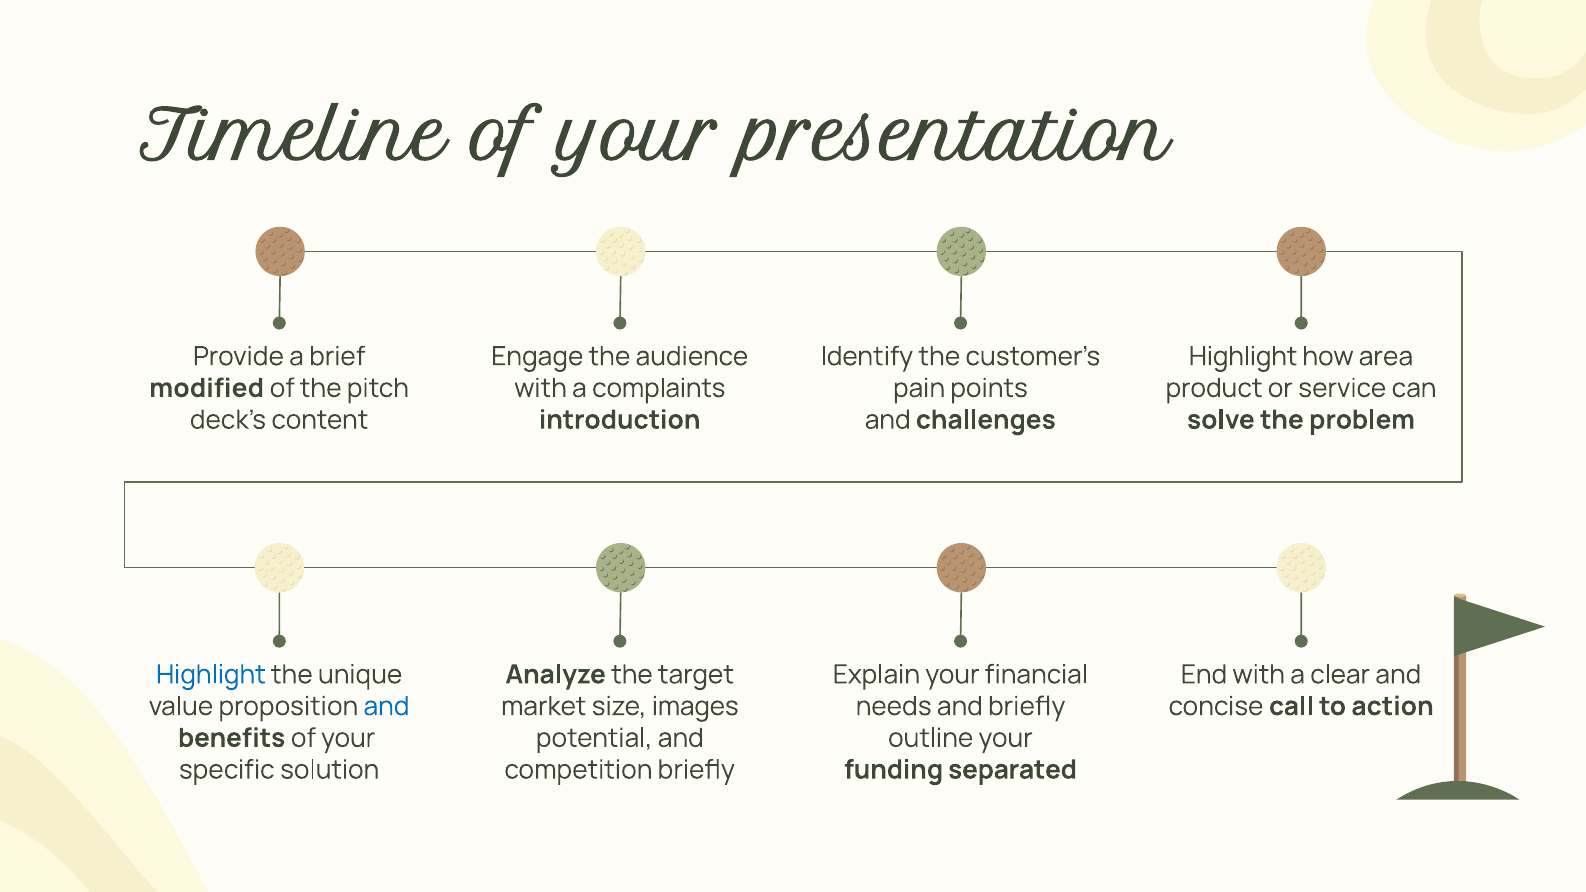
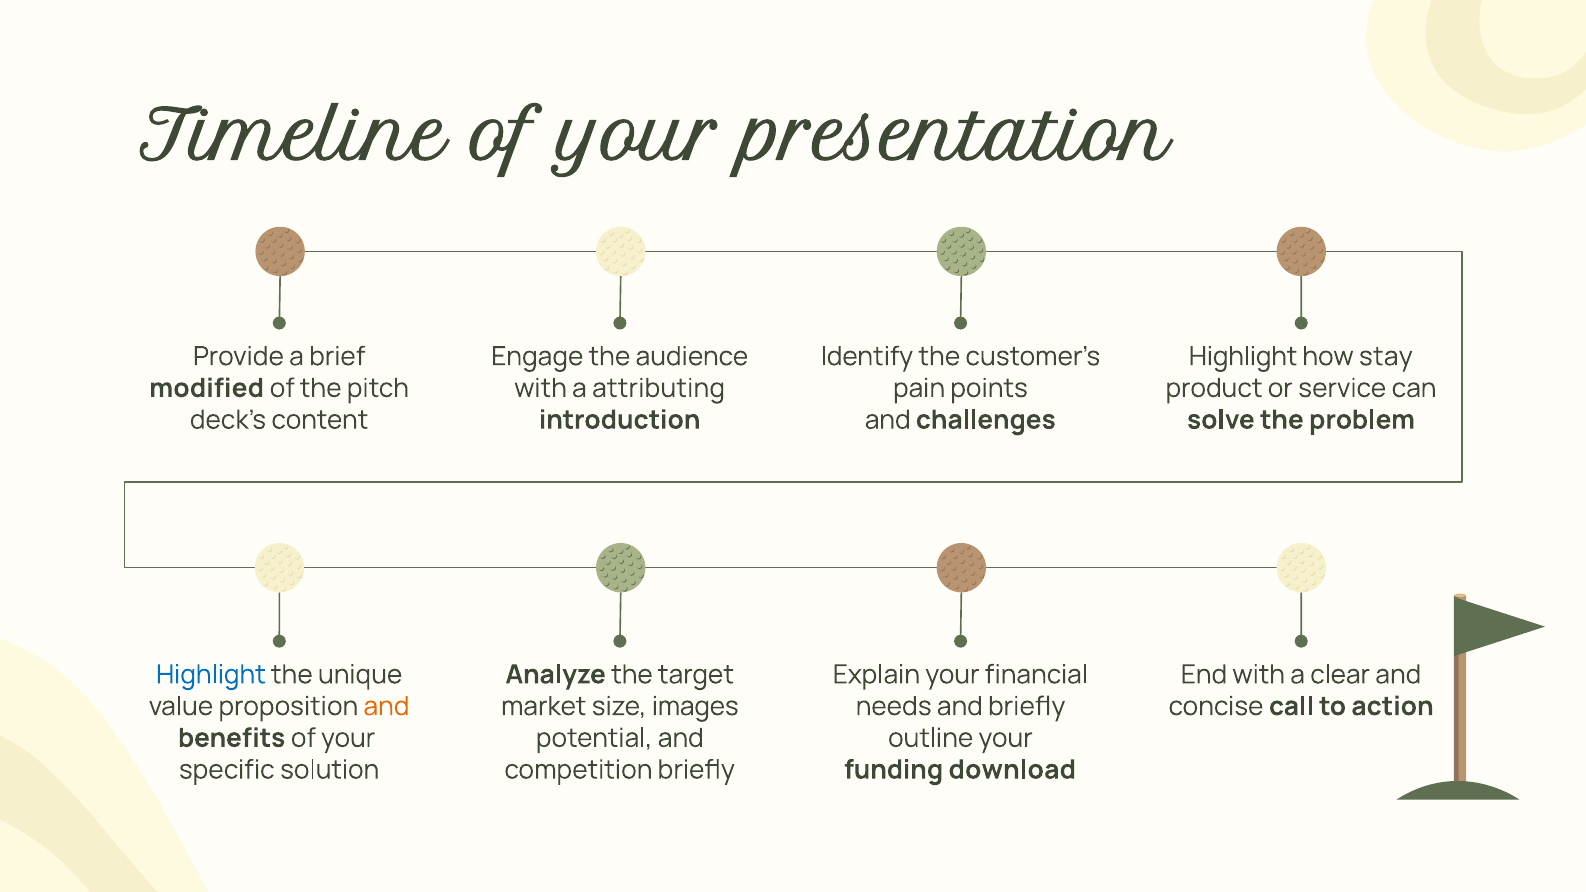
area: area -> stay
complaints: complaints -> attributing
and at (386, 706) colour: blue -> orange
separated: separated -> download
